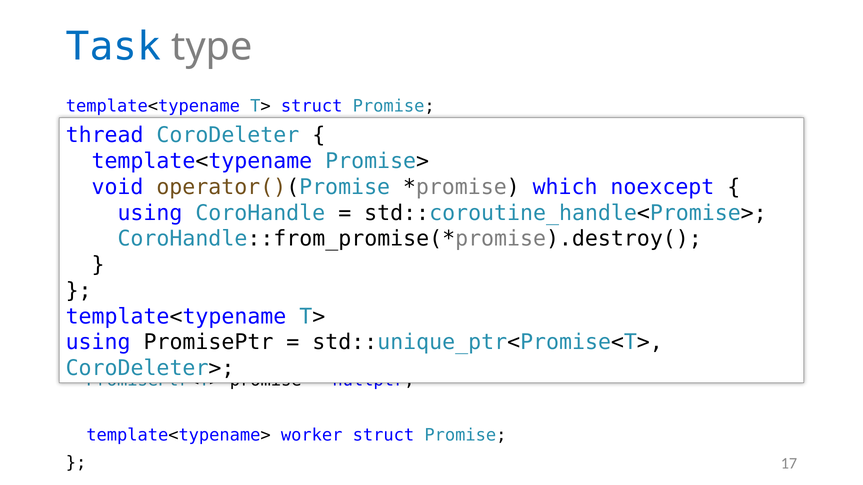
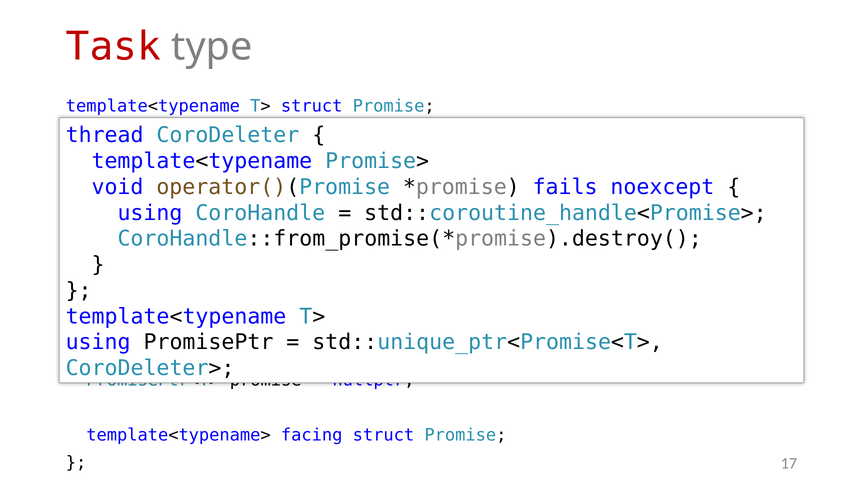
Task at (113, 47) colour: blue -> red
which: which -> fails
worker: worker -> facing
